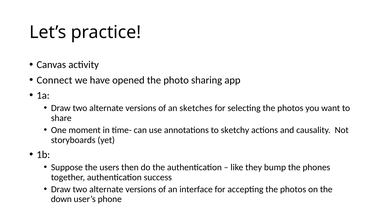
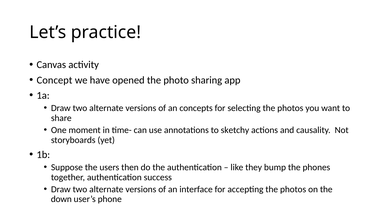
Connect: Connect -> Concept
sketches: sketches -> concepts
